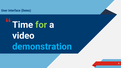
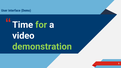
demonstration colour: light blue -> light green
